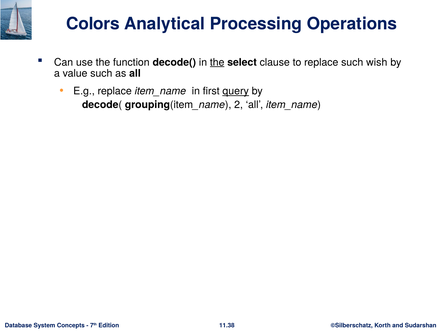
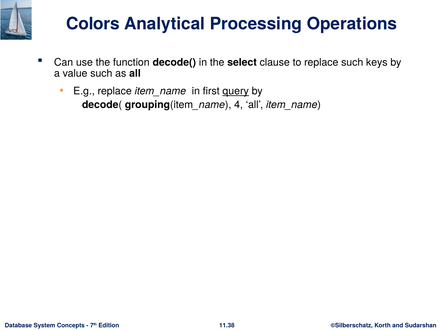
the at (217, 62) underline: present -> none
wish: wish -> keys
2: 2 -> 4
